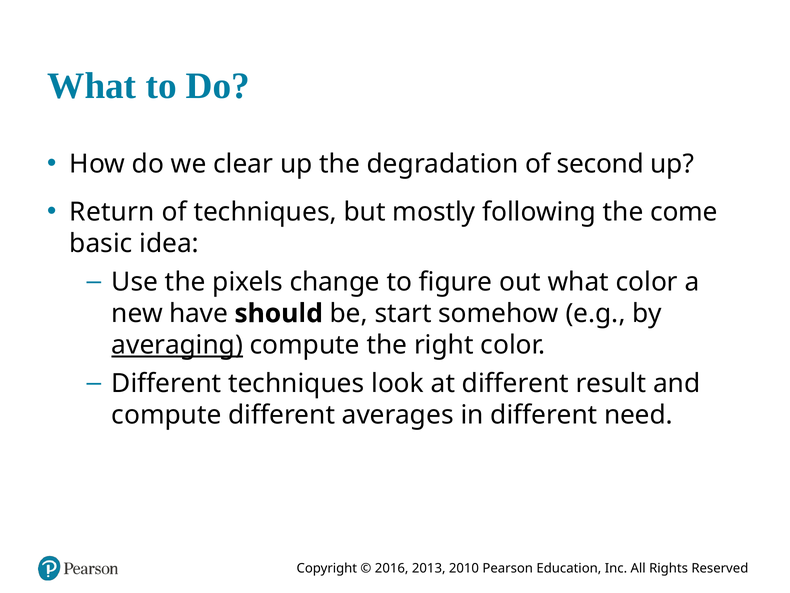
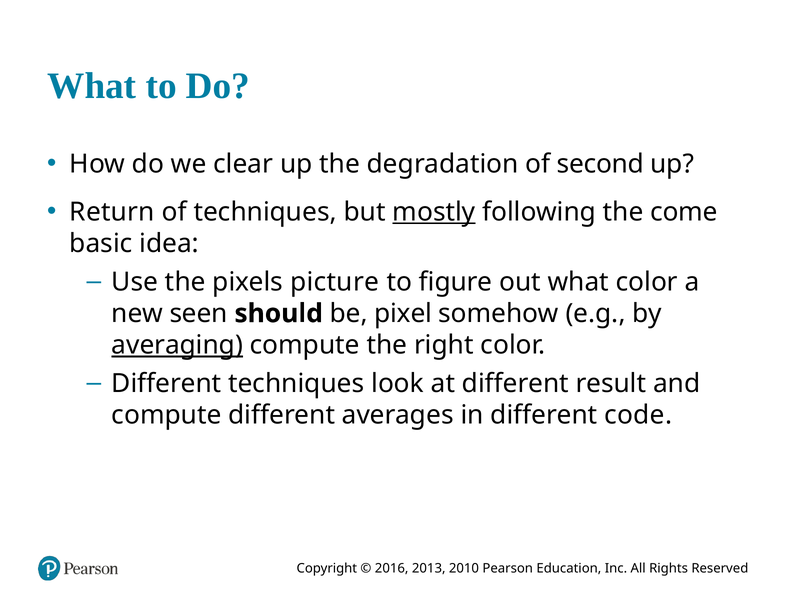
mostly underline: none -> present
change: change -> picture
have: have -> seen
start: start -> pixel
need: need -> code
